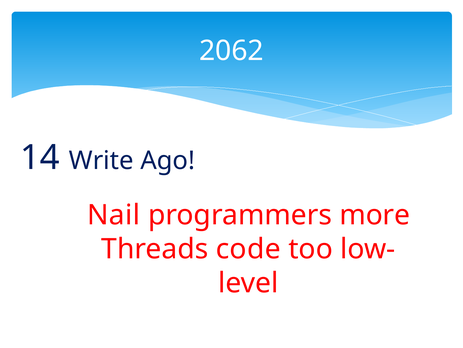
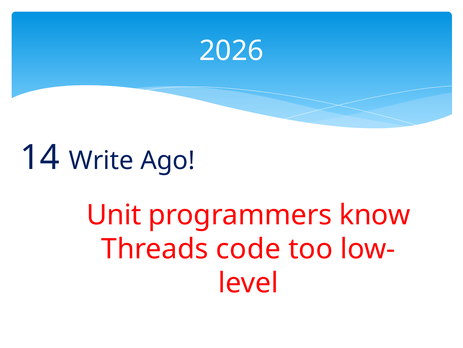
2062: 2062 -> 2026
Nail: Nail -> Unit
more: more -> know
